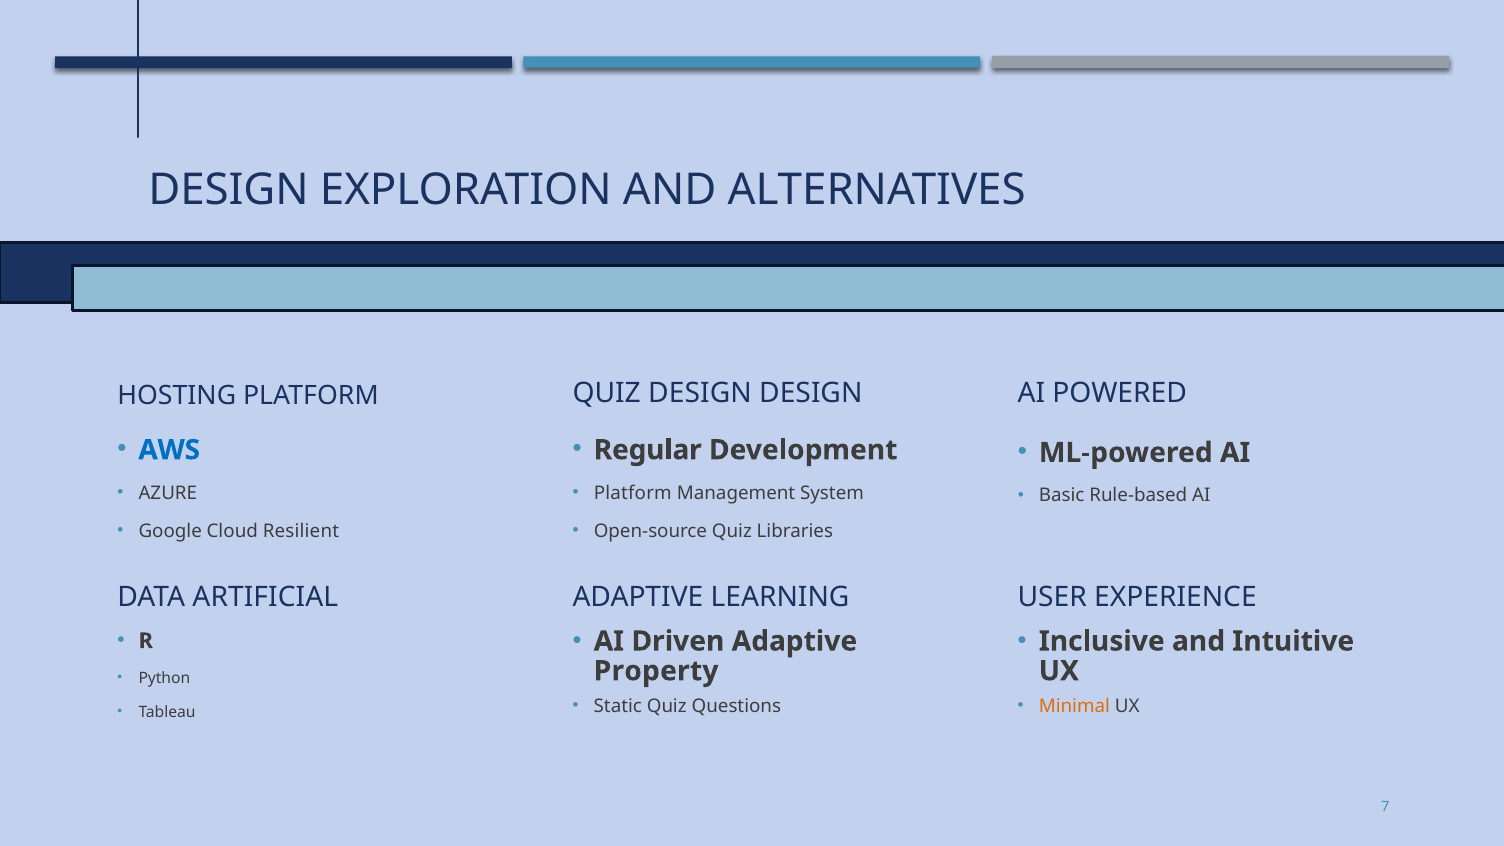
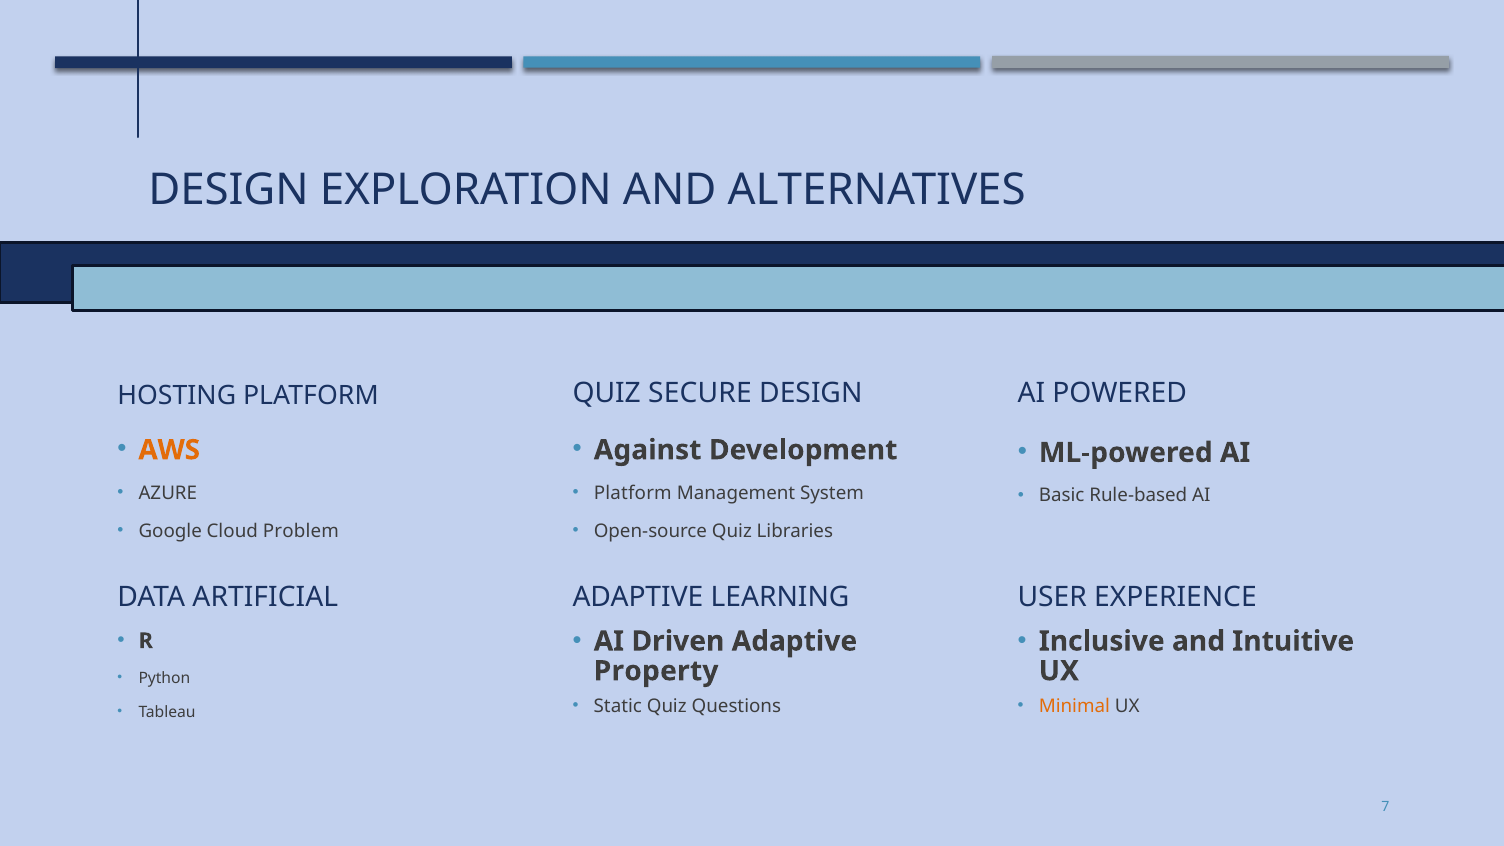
QUIZ DESIGN: DESIGN -> SECURE
AWS colour: blue -> orange
Regular: Regular -> Against
Resilient: Resilient -> Problem
